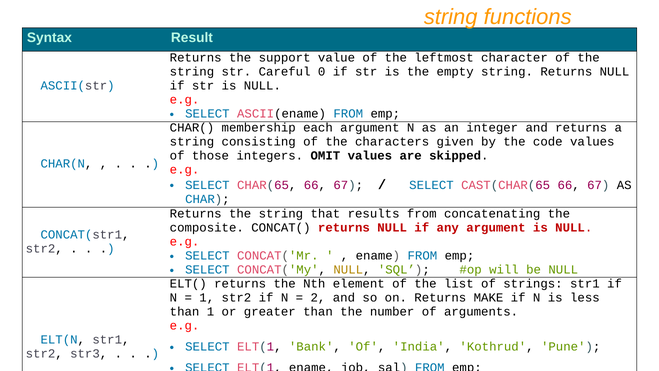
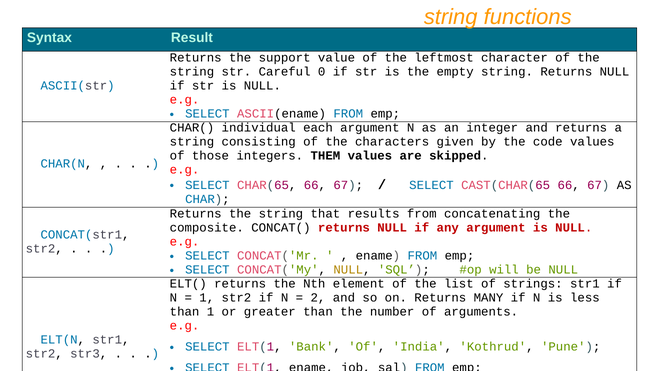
membership: membership -> individual
OMIT: OMIT -> THEM
MAKE: MAKE -> MANY
